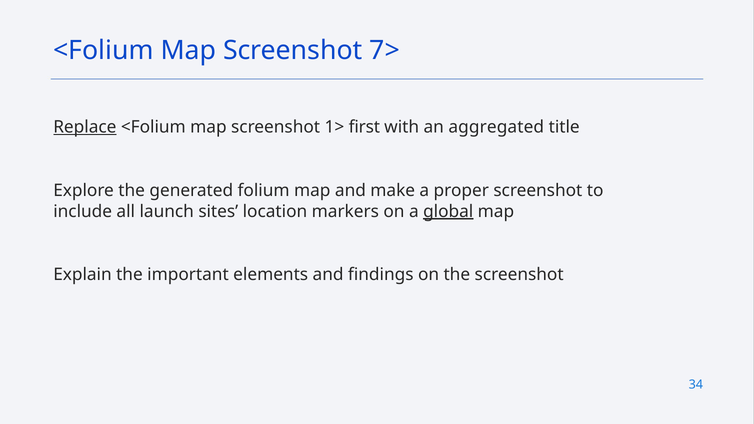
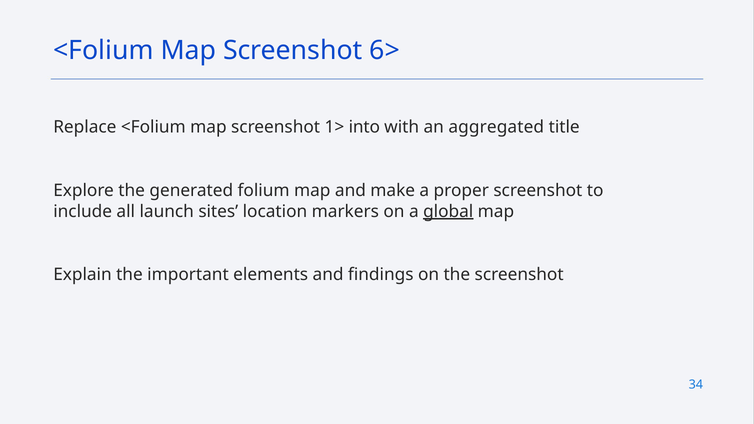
7>: 7> -> 6>
Replace underline: present -> none
first: first -> into
